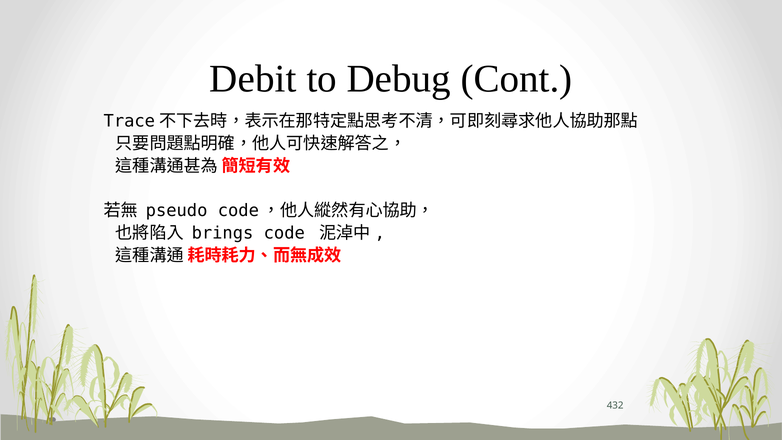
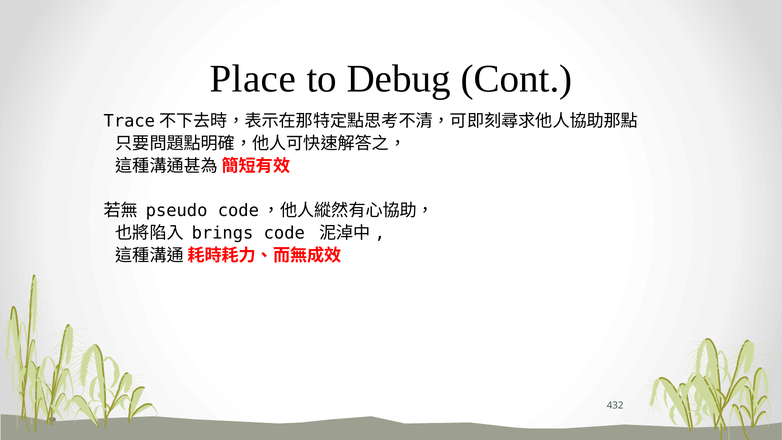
Debit: Debit -> Place
